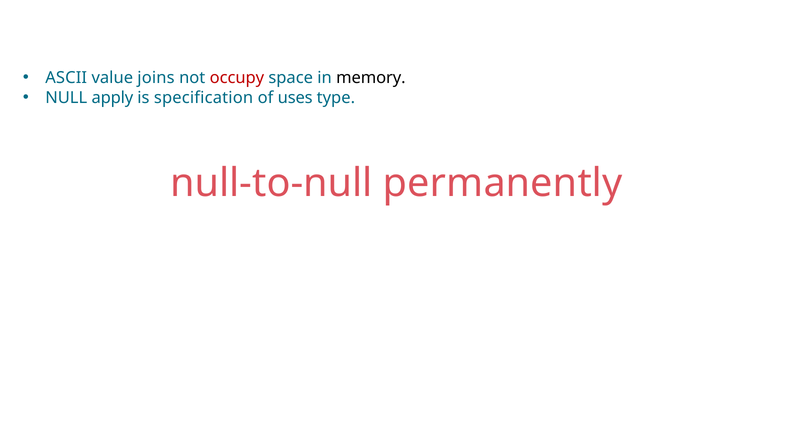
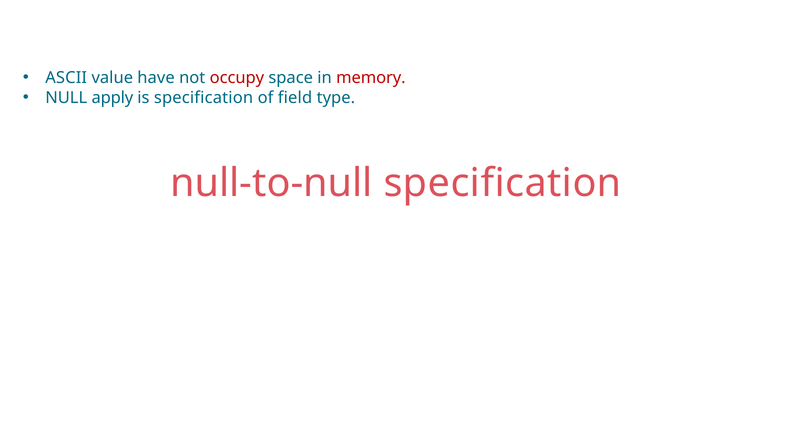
joins: joins -> have
memory colour: black -> red
uses: uses -> field
null-to-null permanently: permanently -> specification
